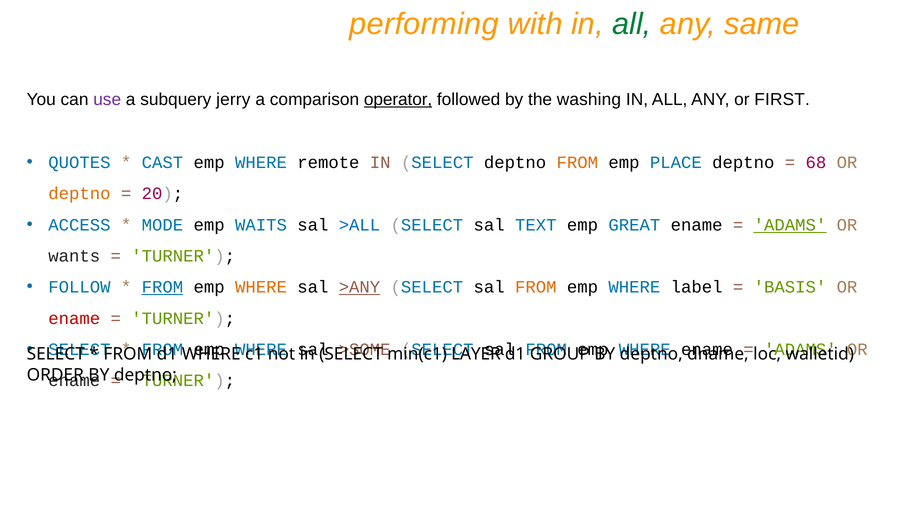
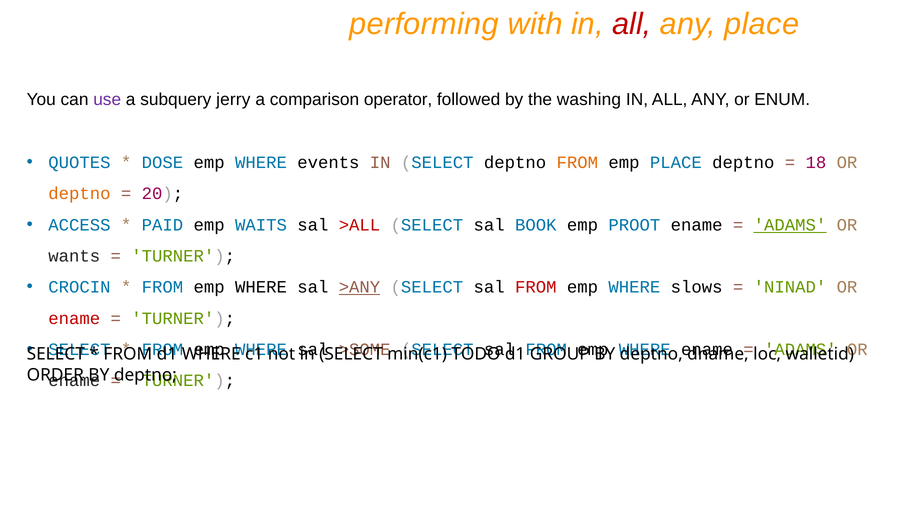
all at (632, 24) colour: green -> red
any same: same -> place
operator underline: present -> none
FIRST: FIRST -> ENUM
CAST: CAST -> DOSE
remote: remote -> events
68: 68 -> 18
MODE: MODE -> PAID
>ALL colour: blue -> red
TEXT: TEXT -> BOOK
GREAT: GREAT -> PROOT
FOLLOW: FOLLOW -> CROCIN
FROM at (162, 287) underline: present -> none
WHERE at (261, 287) colour: orange -> black
FROM at (536, 287) colour: orange -> red
label: label -> slows
BASIS: BASIS -> NINAD
LAYER: LAYER -> TODO
